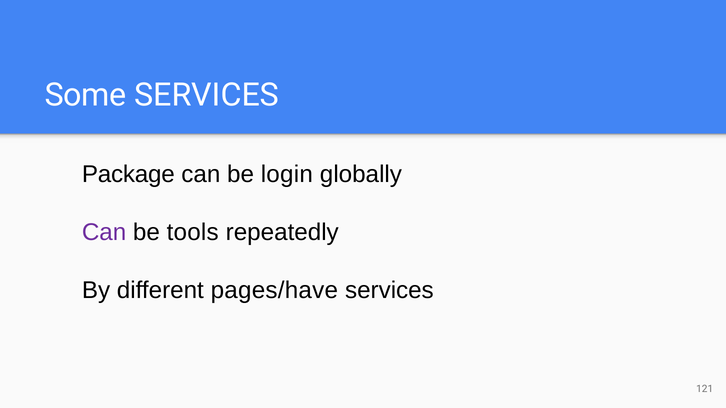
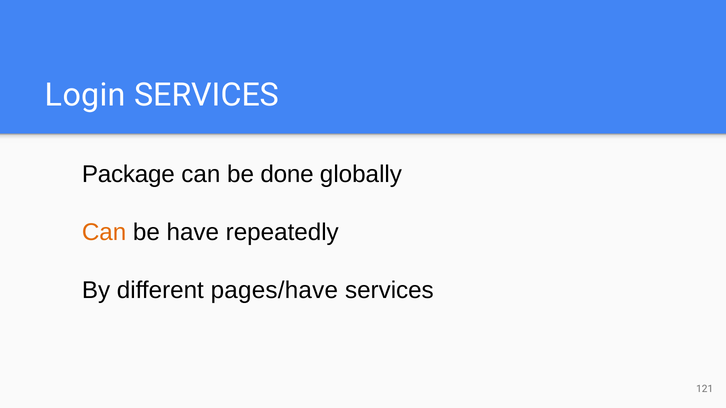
Some: Some -> Login
login: login -> done
Can at (104, 232) colour: purple -> orange
tools: tools -> have
